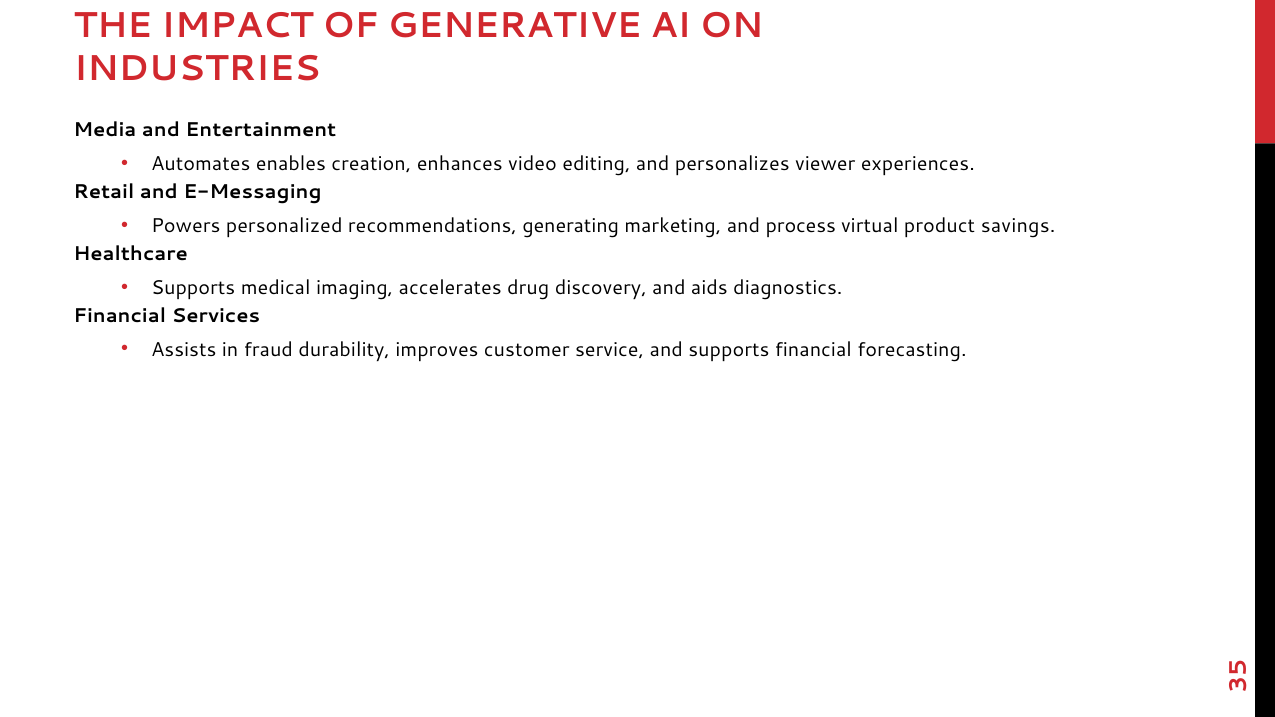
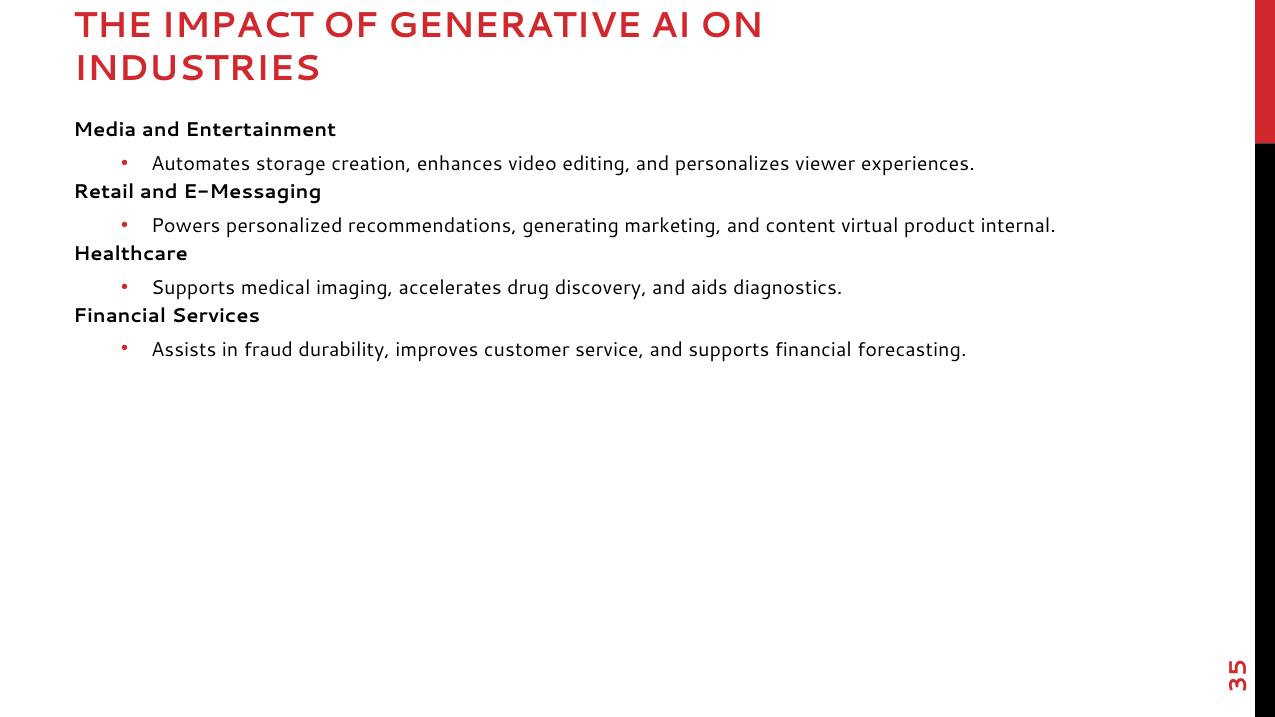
enables: enables -> storage
process: process -> content
savings: savings -> internal
